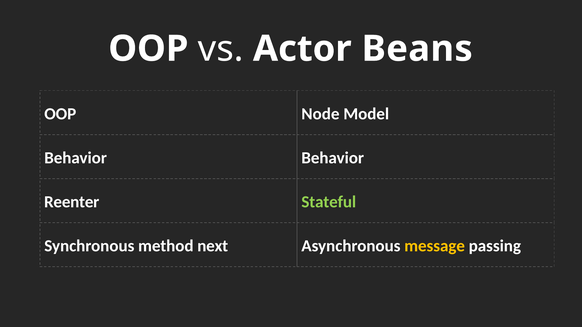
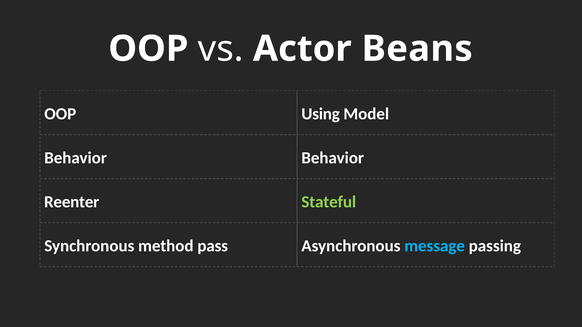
Node: Node -> Using
next: next -> pass
message colour: yellow -> light blue
